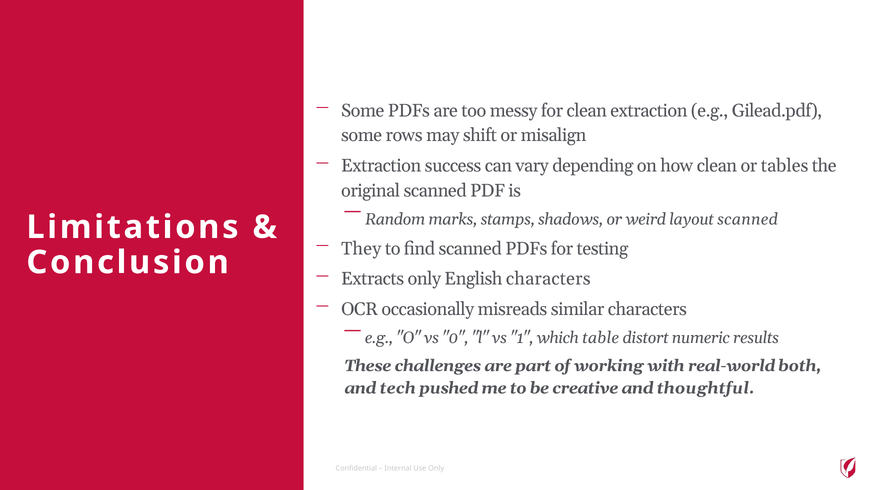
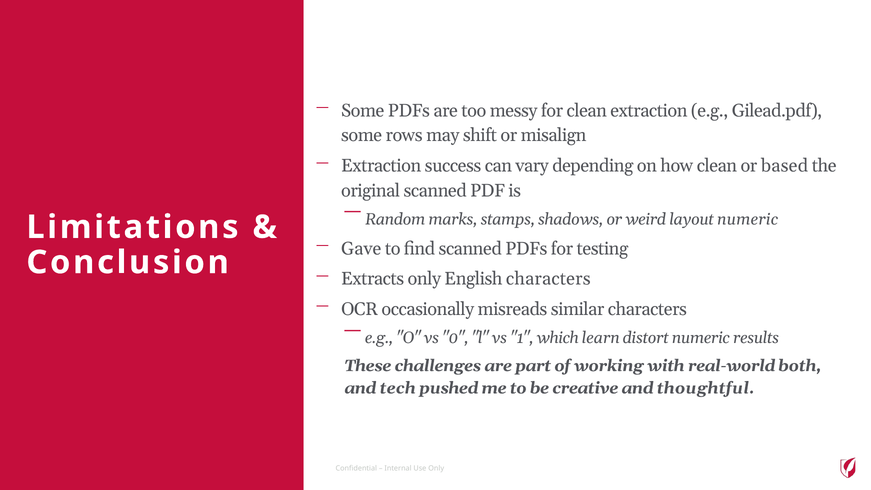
tables: tables -> based
layout scanned: scanned -> numeric
They: They -> Gave
table: table -> learn
